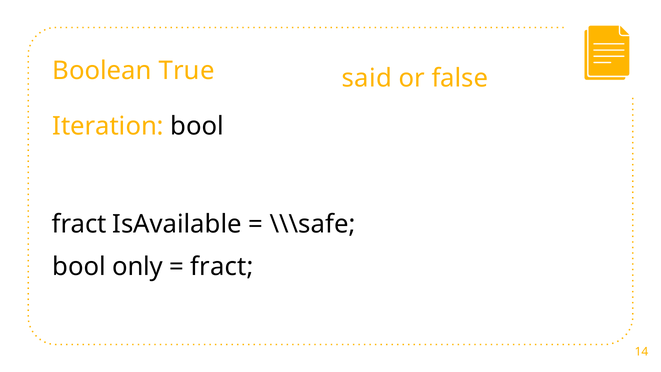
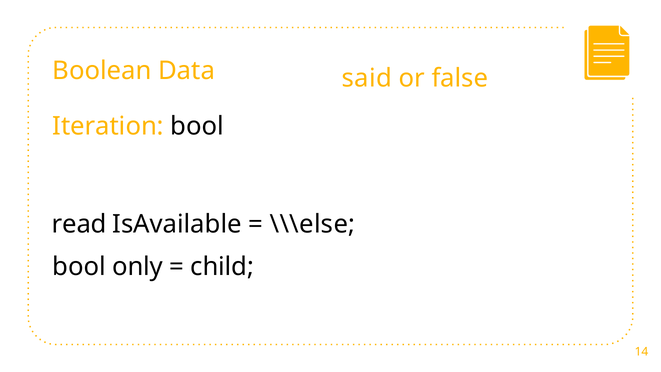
True: True -> Data
fract at (79, 224): fract -> read
\\\safe: \\\safe -> \\\else
fract at (222, 267): fract -> child
